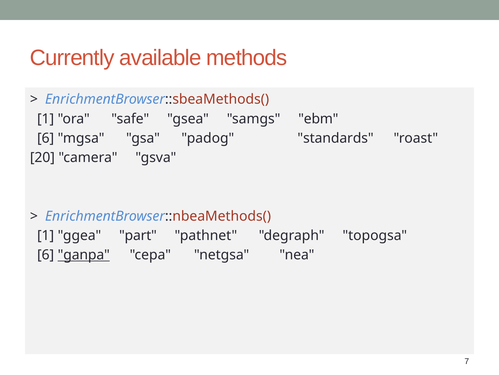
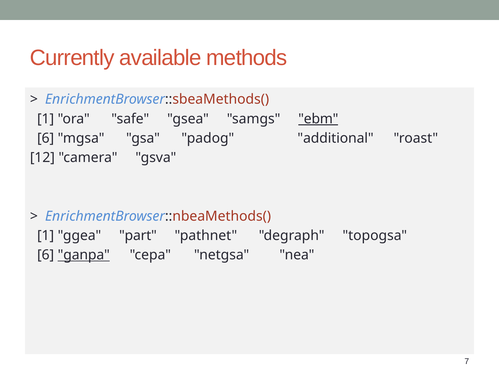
ebm underline: none -> present
standards: standards -> additional
20: 20 -> 12
